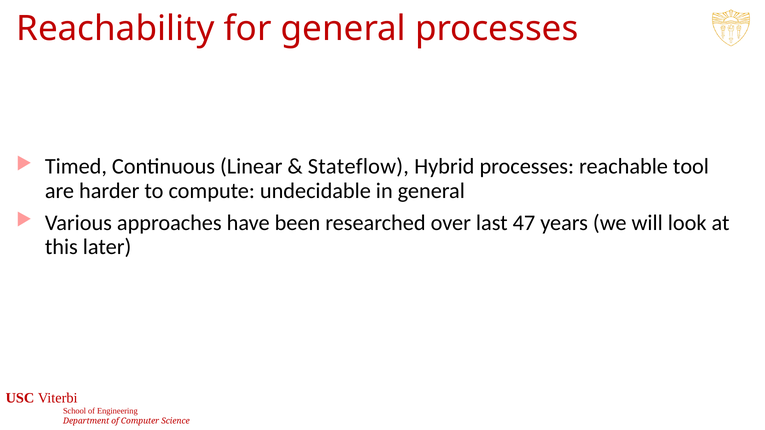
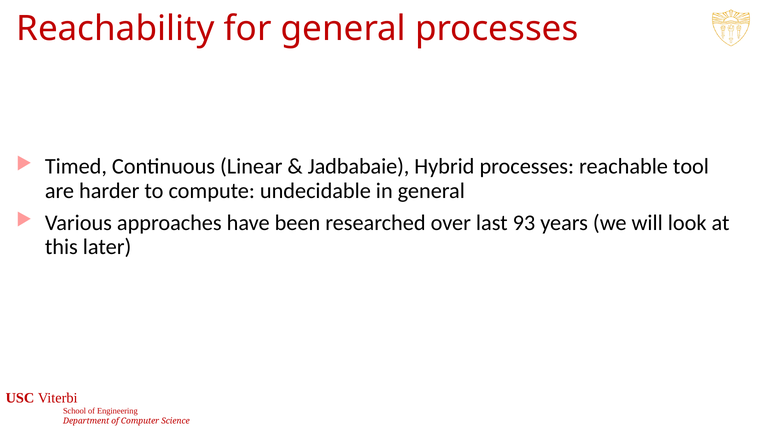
Stateflow: Stateflow -> Jadbabaie
47: 47 -> 93
